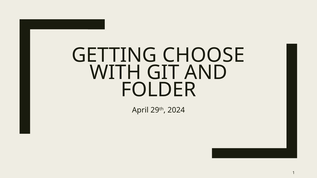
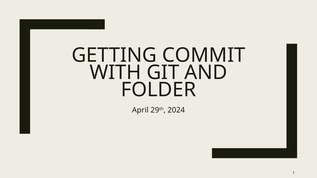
CHOOSE: CHOOSE -> COMMIT
